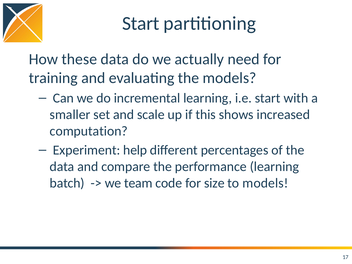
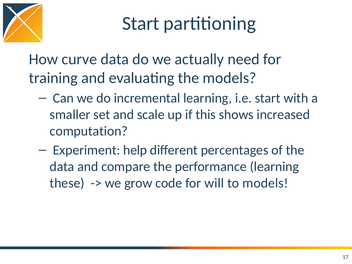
these: these -> curve
batch: batch -> these
team: team -> grow
size: size -> will
